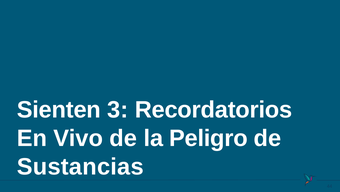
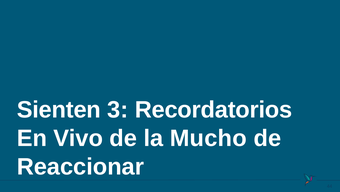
Peligro: Peligro -> Mucho
Sustancias: Sustancias -> Reaccionar
